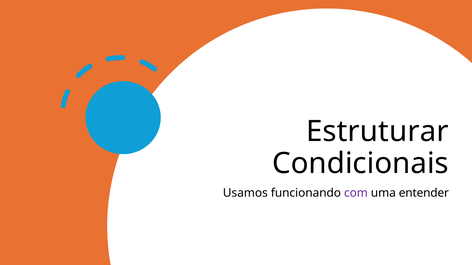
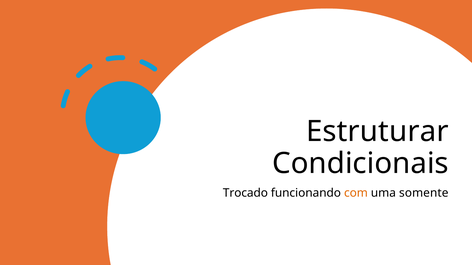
Usamos: Usamos -> Trocado
com colour: purple -> orange
entender: entender -> somente
